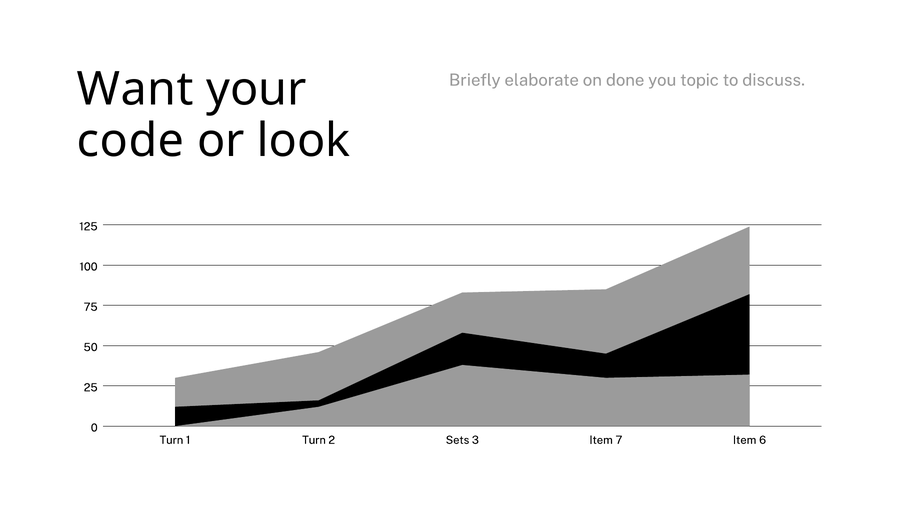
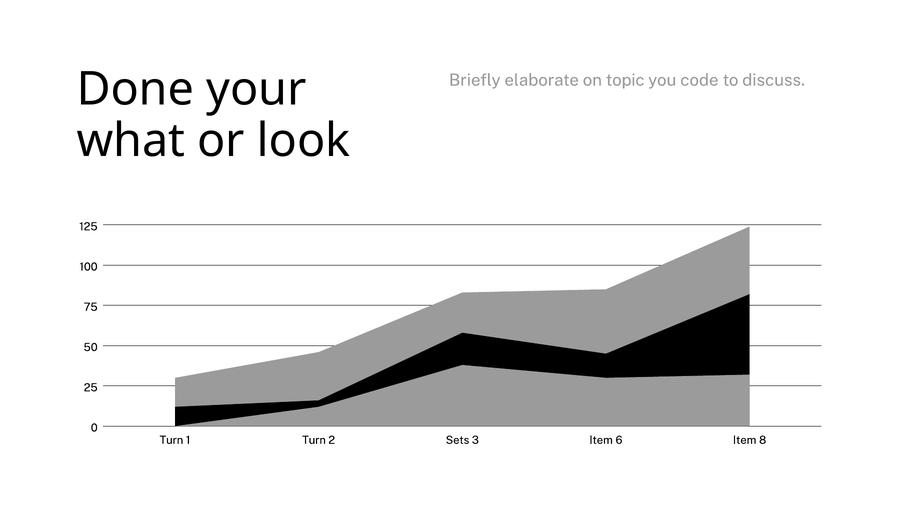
done: done -> topic
topic: topic -> code
Want: Want -> Done
code: code -> what
7: 7 -> 6
6: 6 -> 8
